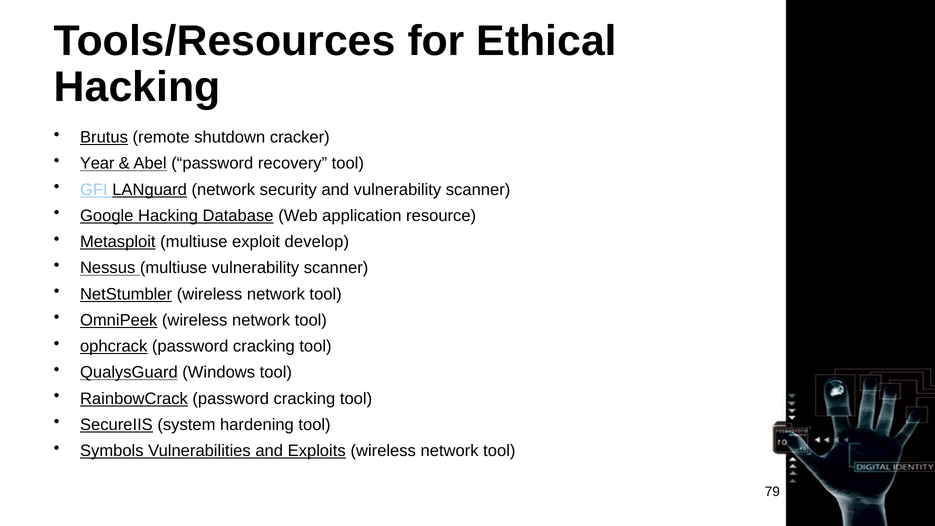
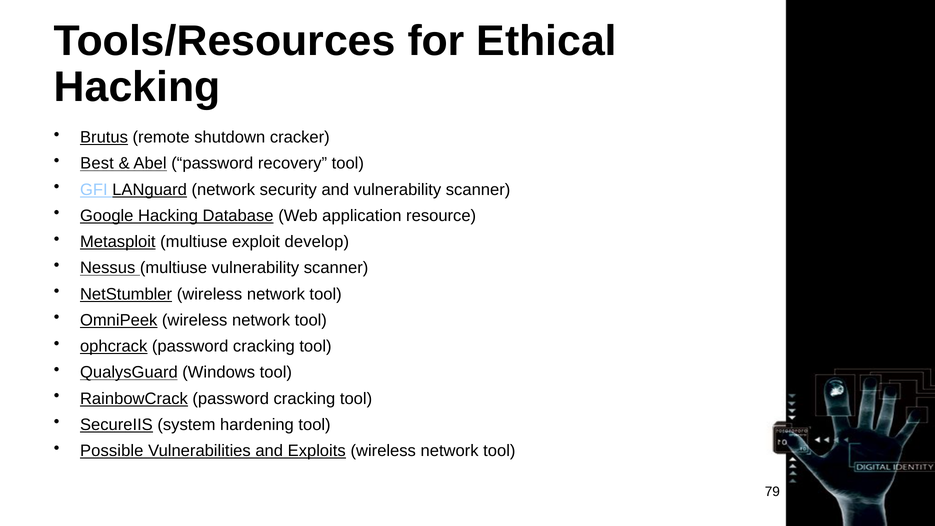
Year: Year -> Best
Symbols: Symbols -> Possible
